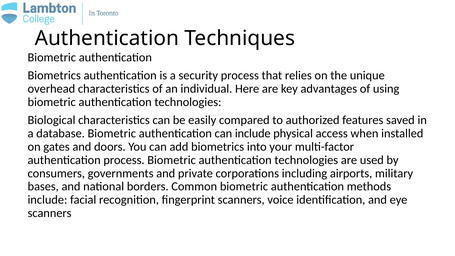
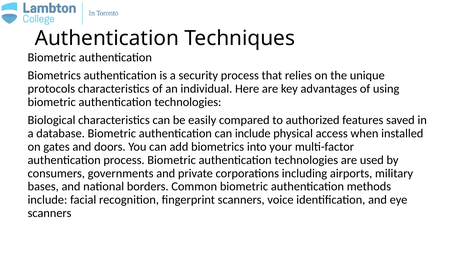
overhead: overhead -> protocols
